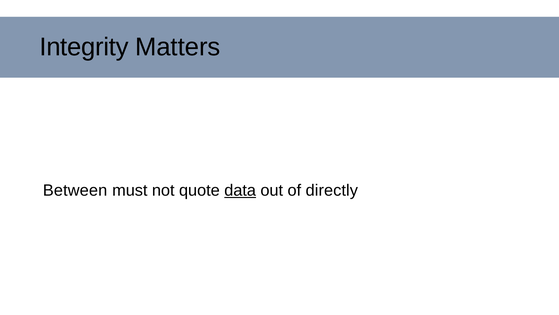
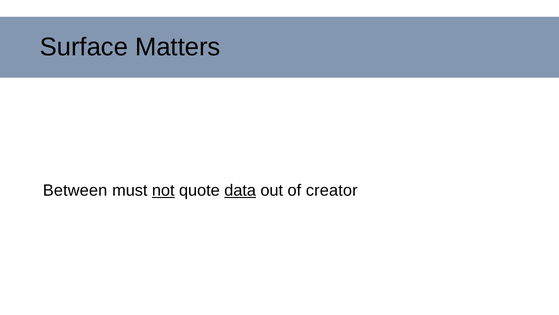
Integrity: Integrity -> Surface
not underline: none -> present
directly: directly -> creator
